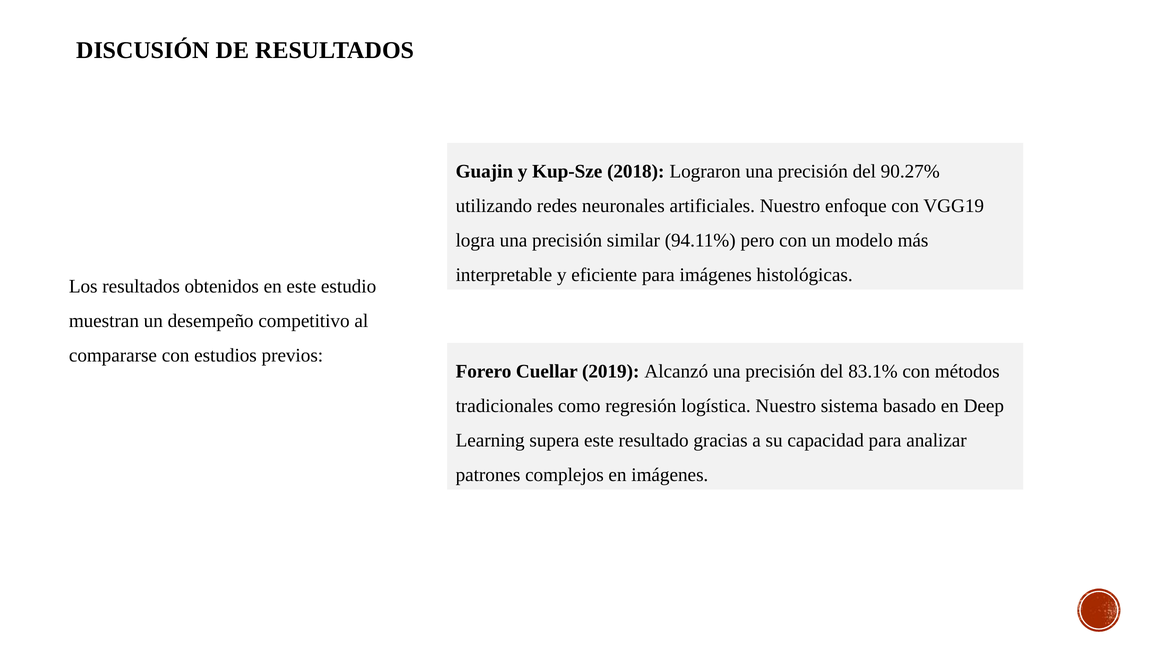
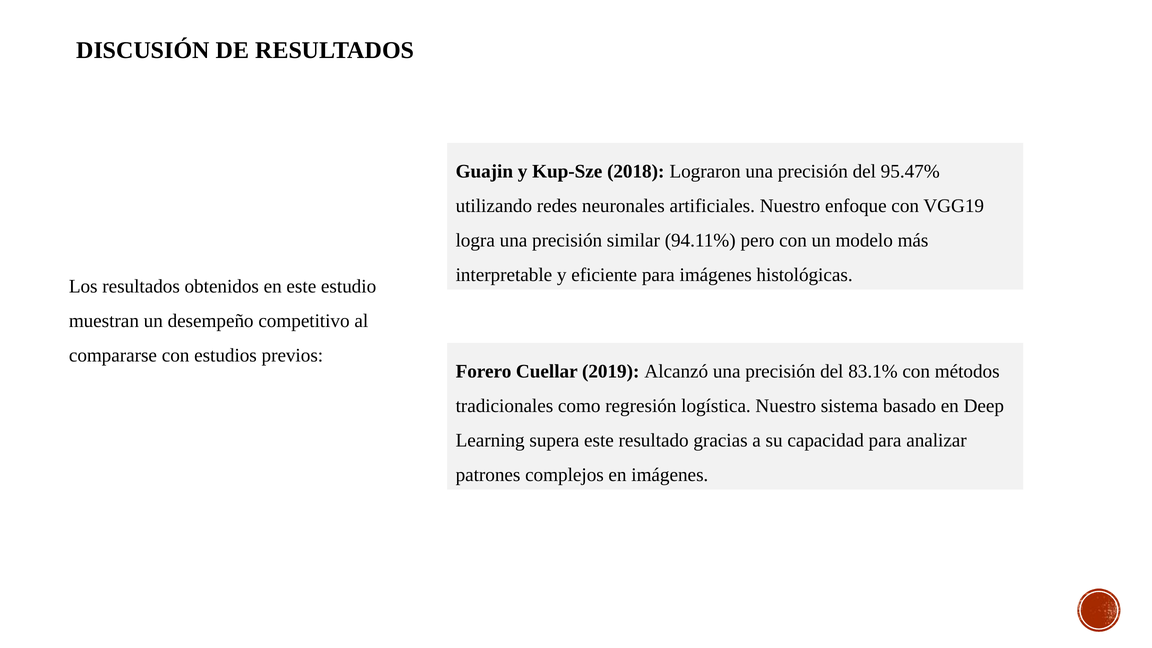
90.27%: 90.27% -> 95.47%
